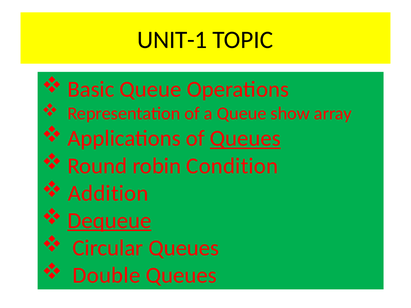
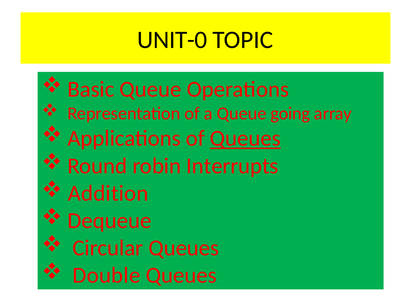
UNIT-1: UNIT-1 -> UNIT-0
show: show -> going
Condition: Condition -> Interrupts
Dequeue underline: present -> none
